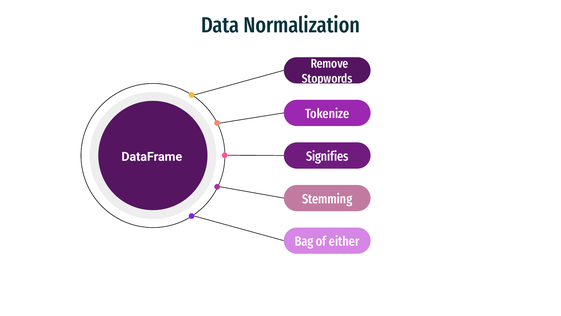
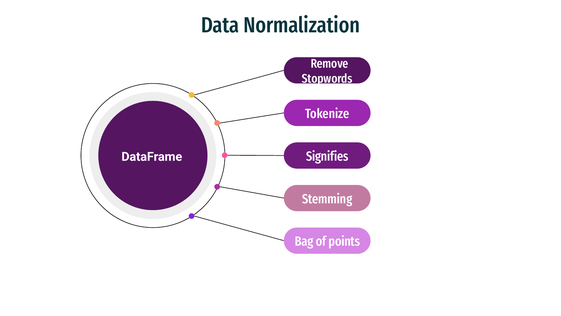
either: either -> points
